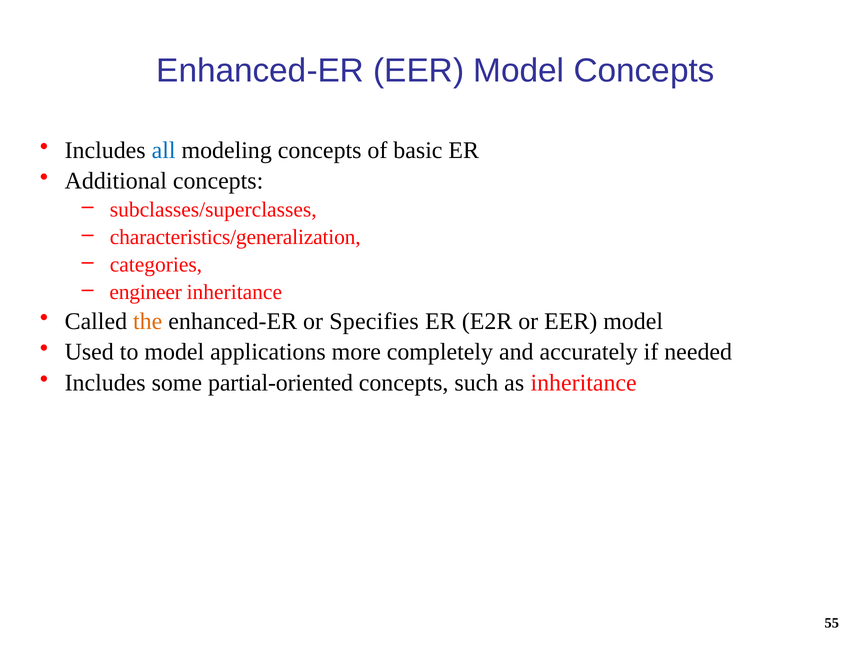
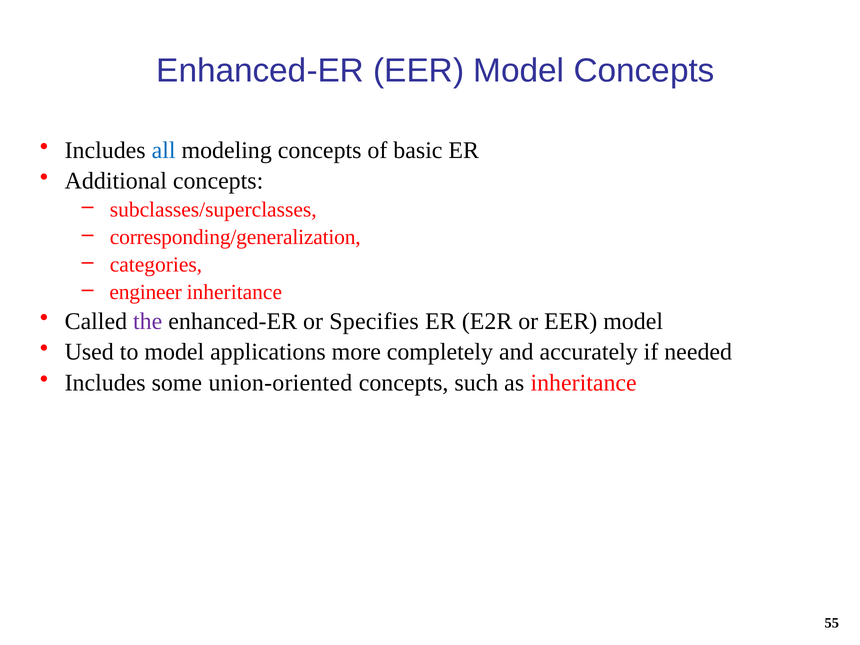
characteristics/generalization: characteristics/generalization -> corresponding/generalization
the colour: orange -> purple
partial-oriented: partial-oriented -> union-oriented
